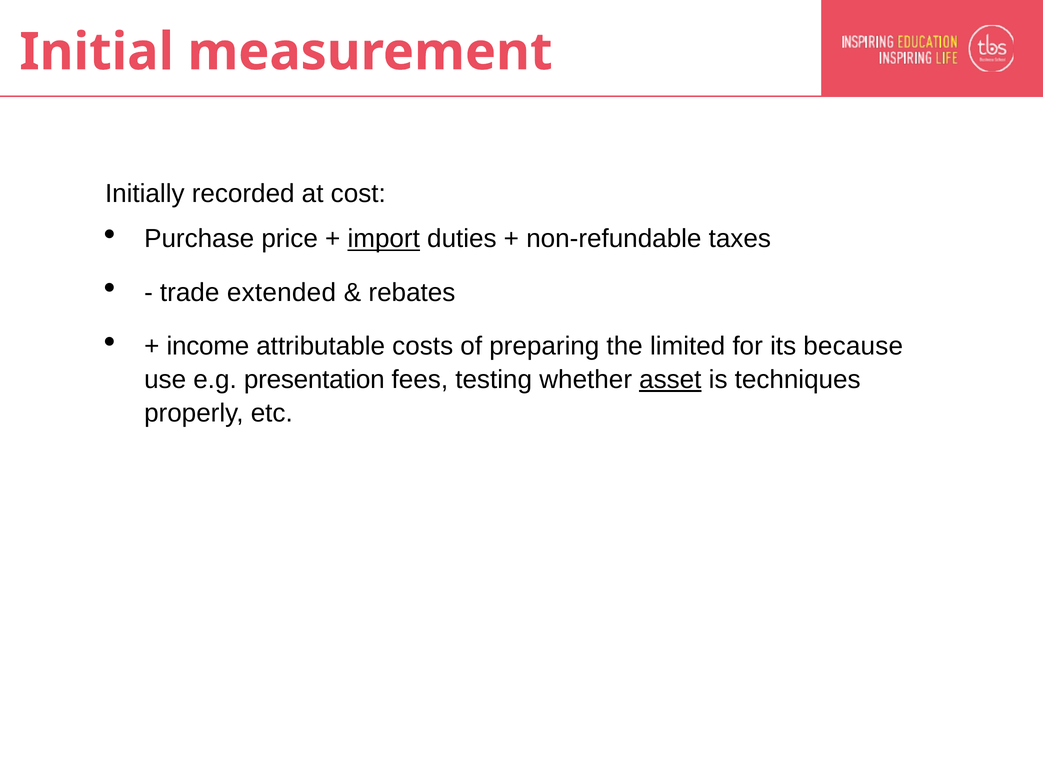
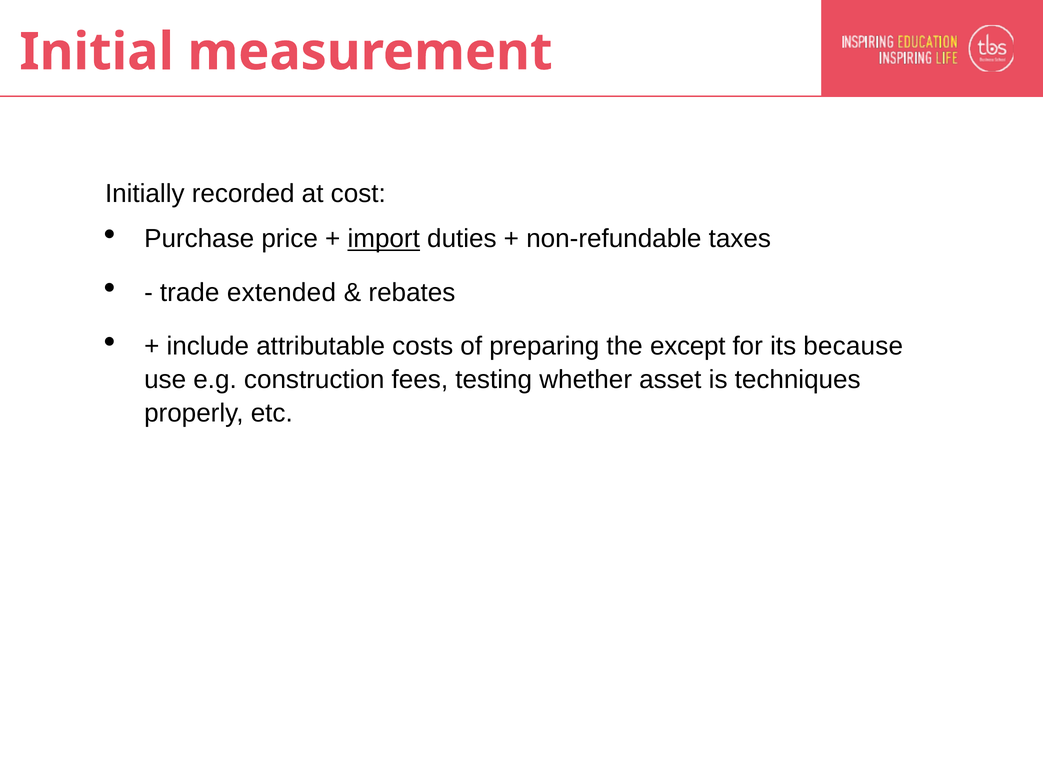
income: income -> include
limited: limited -> except
presentation: presentation -> construction
asset underline: present -> none
